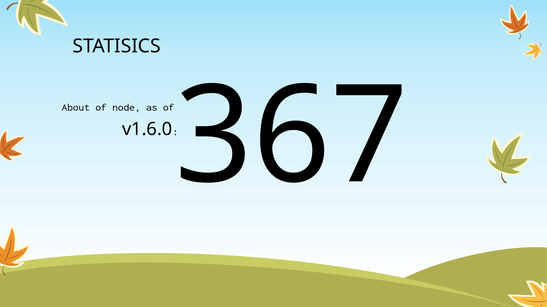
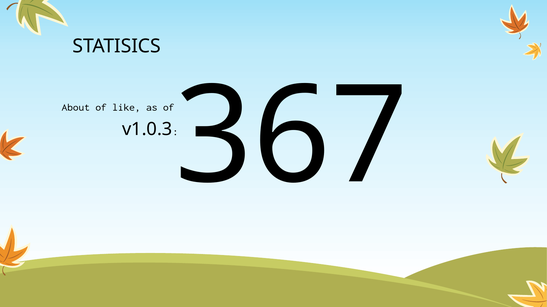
node: node -> like
v1.6.0: v1.6.0 -> v1.0.3
